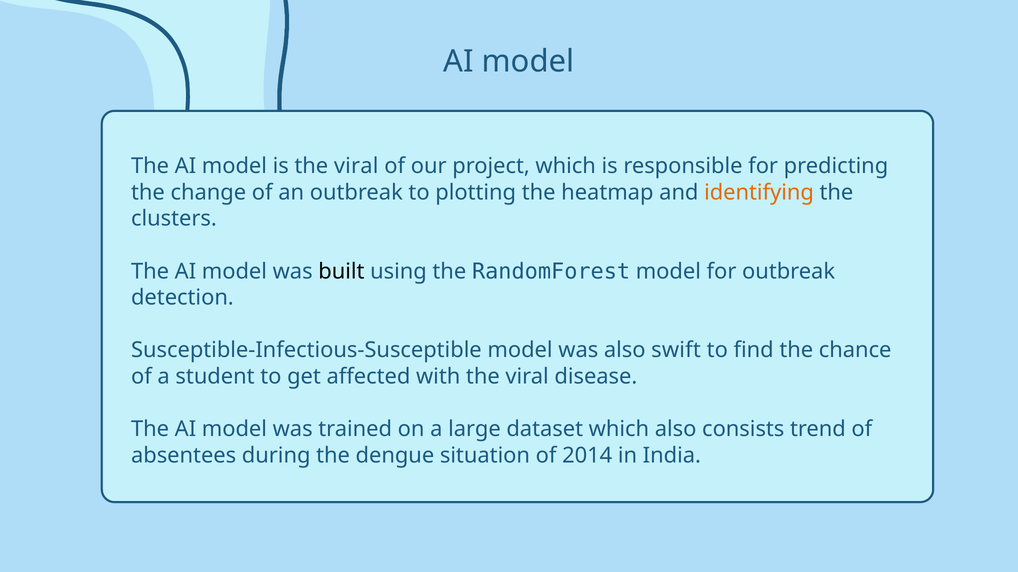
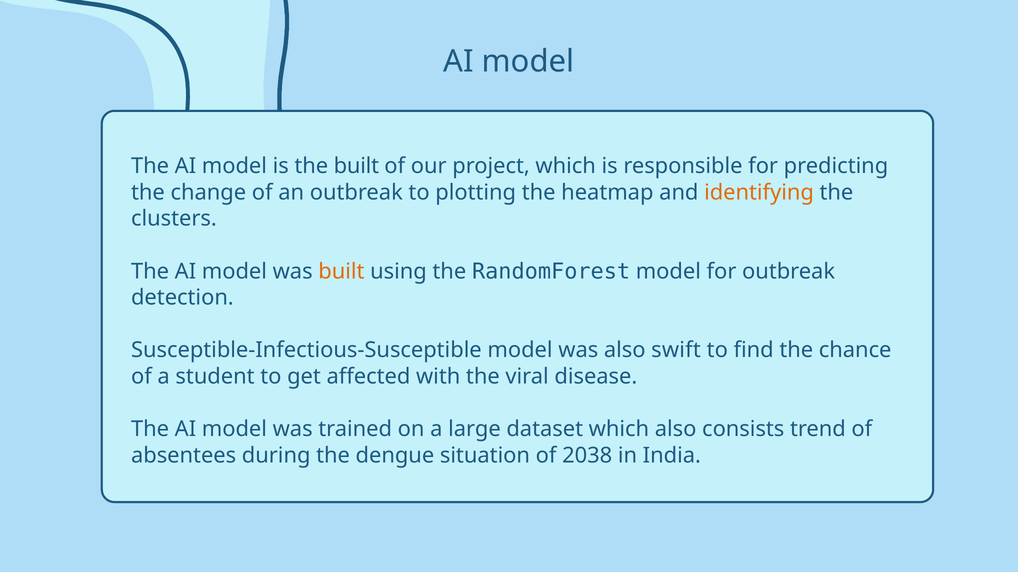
is the viral: viral -> built
built at (341, 272) colour: black -> orange
2014: 2014 -> 2038
